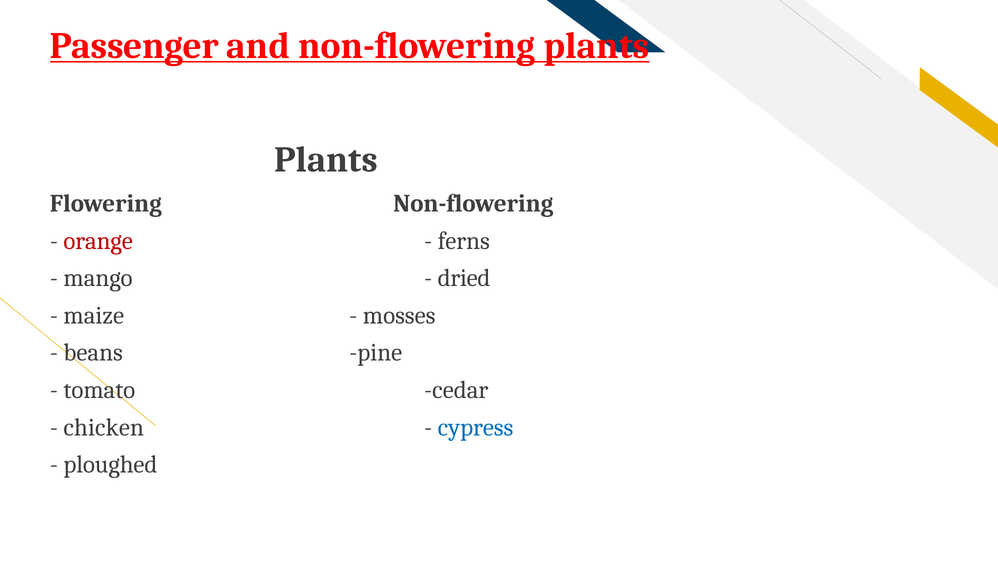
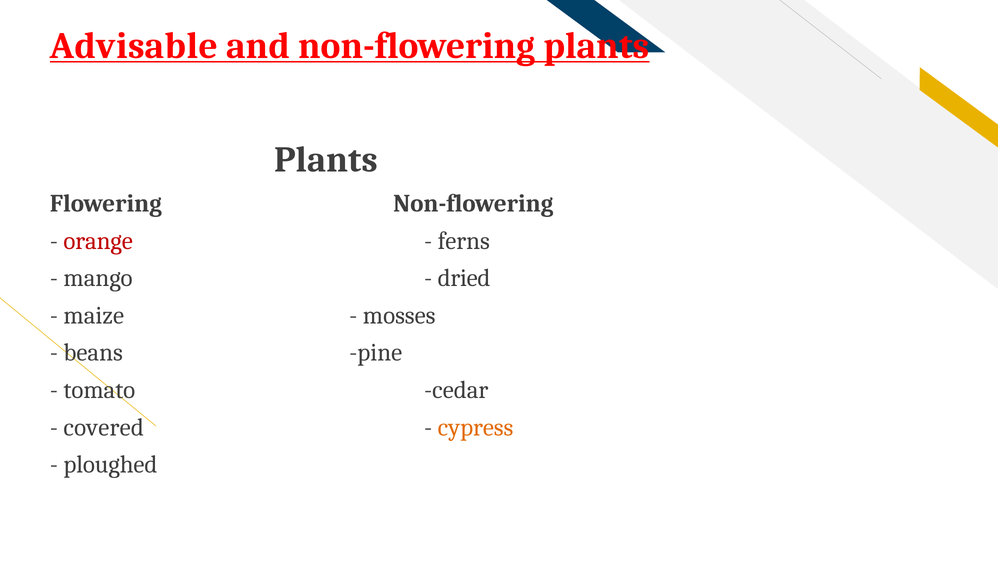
Passenger: Passenger -> Advisable
chicken: chicken -> covered
cypress colour: blue -> orange
